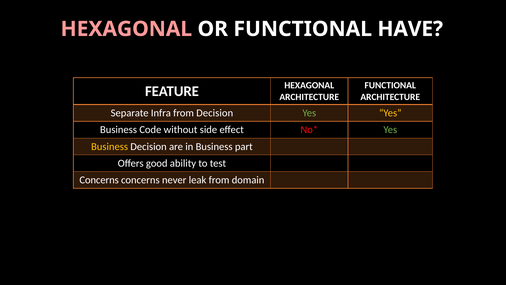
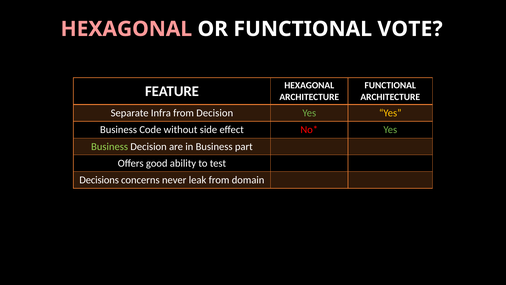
HAVE: HAVE -> VOTE
Business at (110, 146) colour: yellow -> light green
Concerns at (99, 180): Concerns -> Decisions
